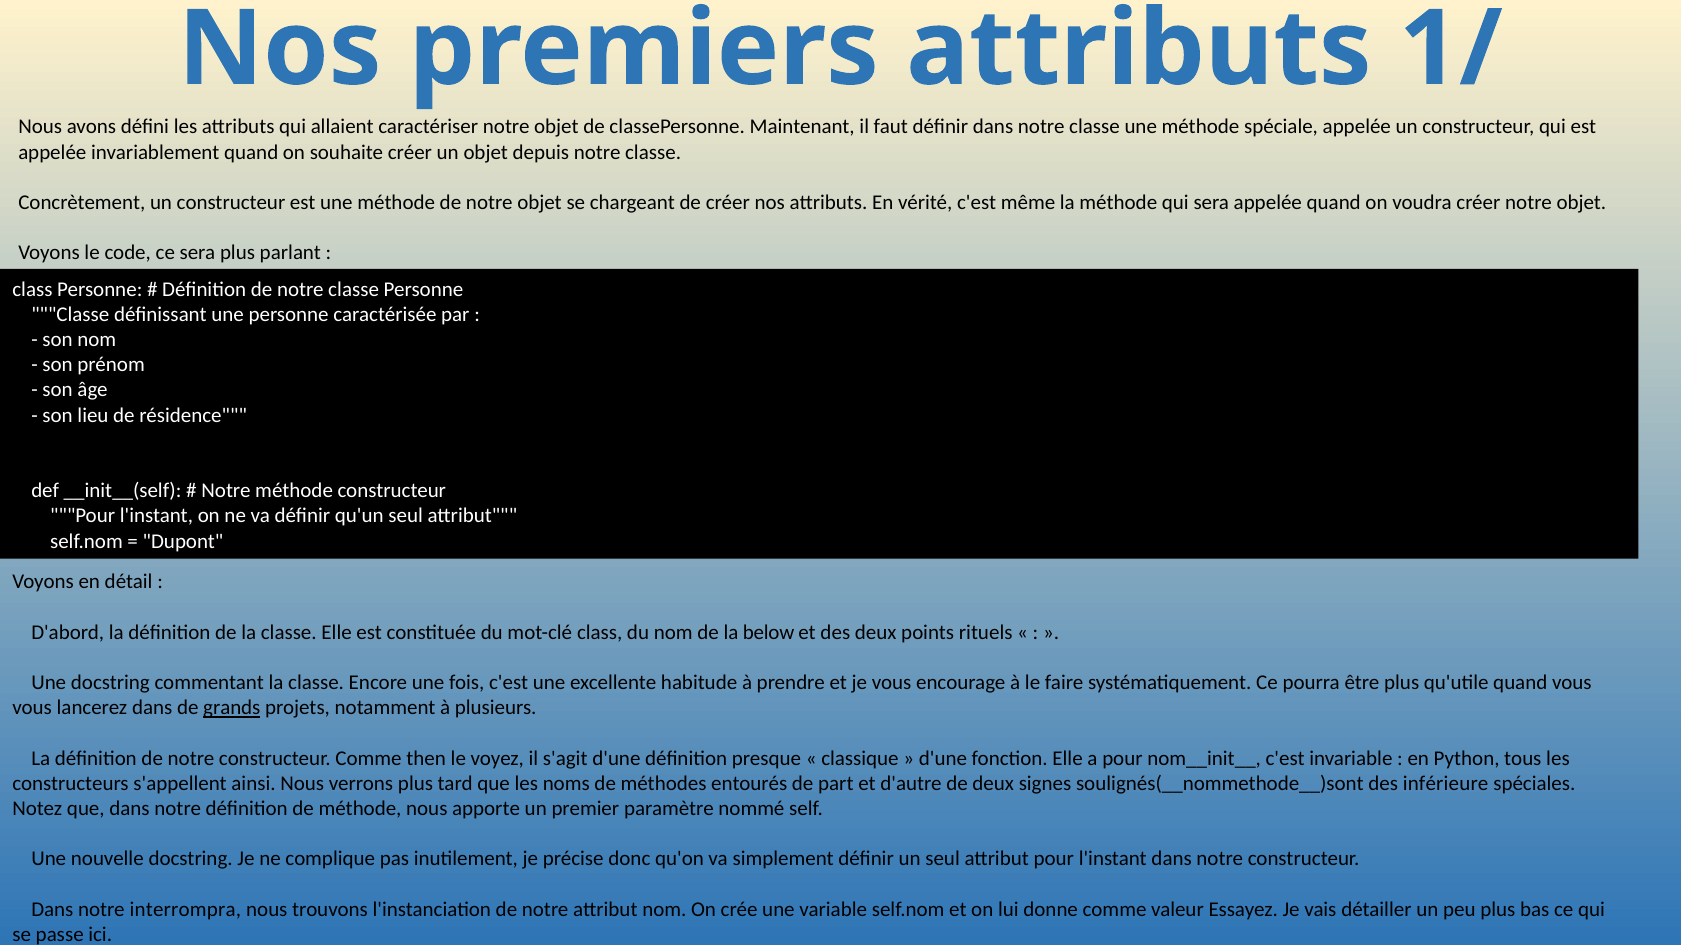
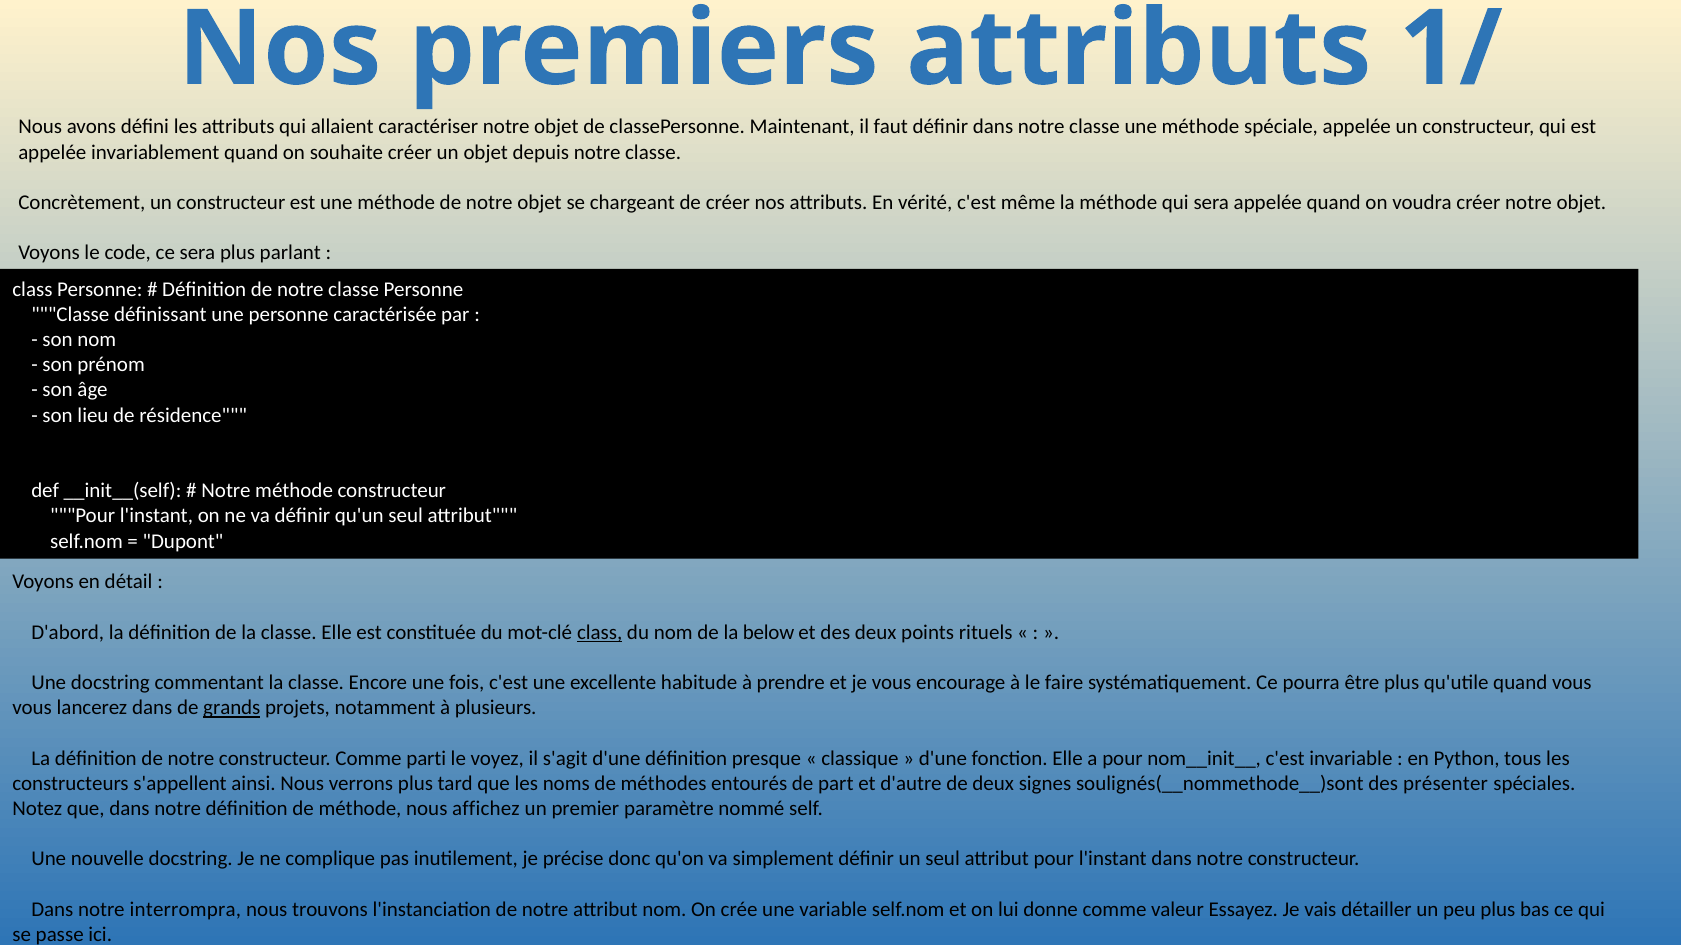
class at (600, 633) underline: none -> present
then: then -> parti
inférieure: inférieure -> présenter
apporte: apporte -> affichez
